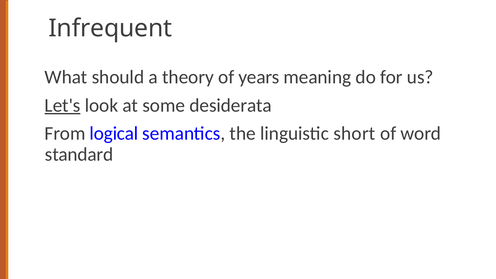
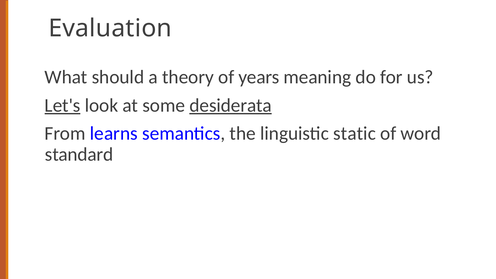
Infrequent: Infrequent -> Evaluation
desiderata underline: none -> present
logical: logical -> learns
short: short -> static
